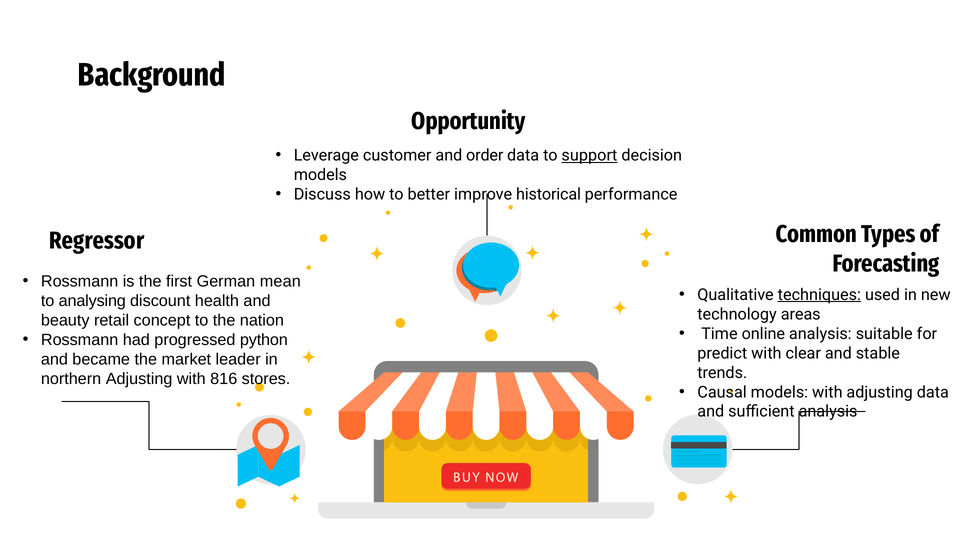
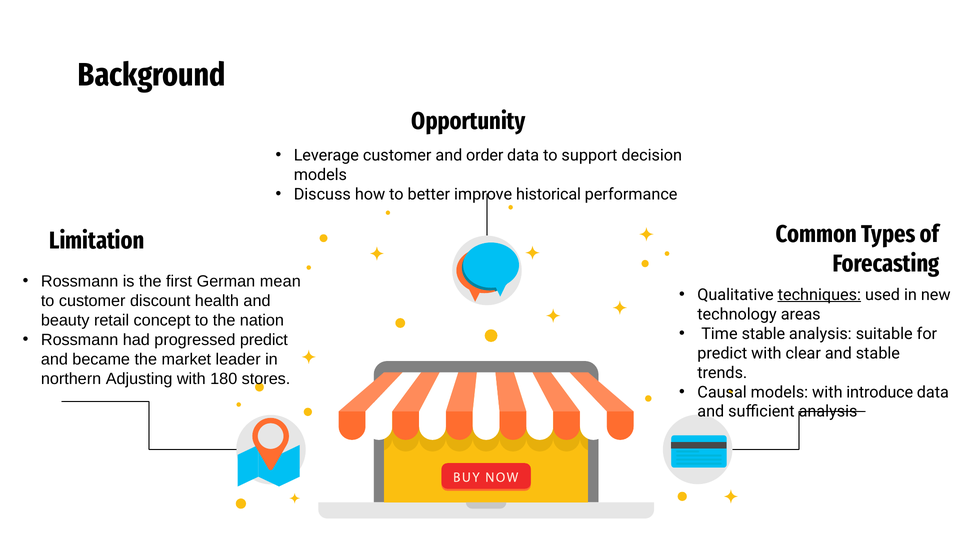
support underline: present -> none
Regressor: Regressor -> Limitation
to analysing: analysing -> customer
Time online: online -> stable
progressed python: python -> predict
816: 816 -> 180
with adjusting: adjusting -> introduce
